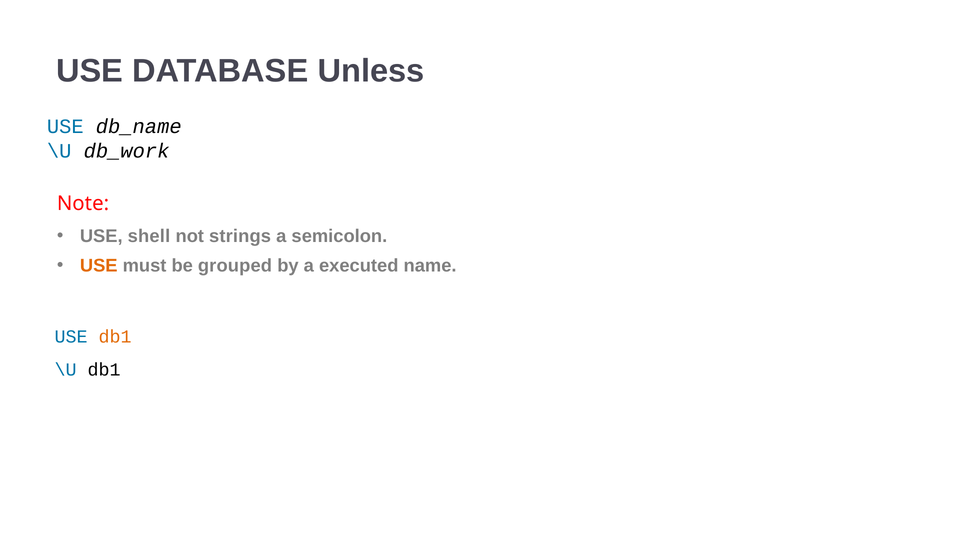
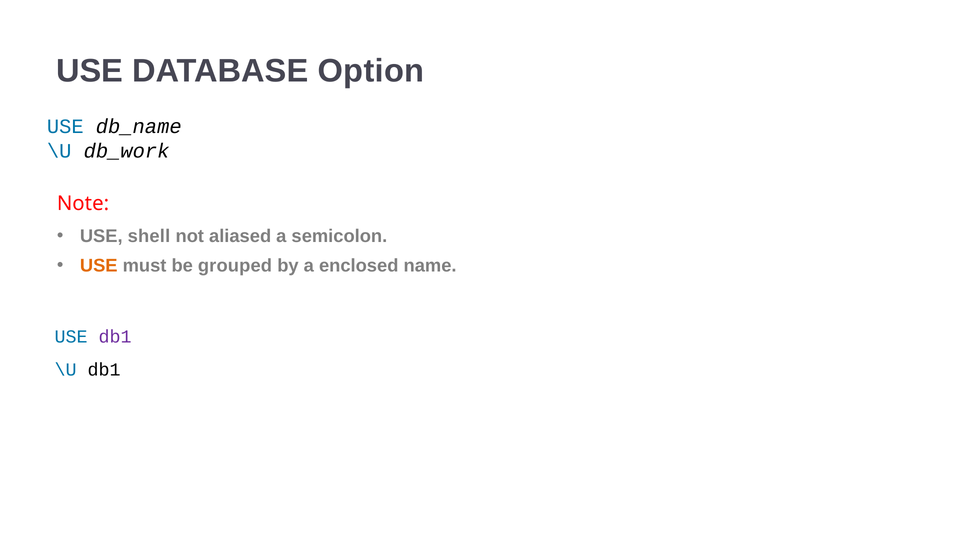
Unless: Unless -> Option
strings: strings -> aliased
executed: executed -> enclosed
db1 at (115, 337) colour: orange -> purple
